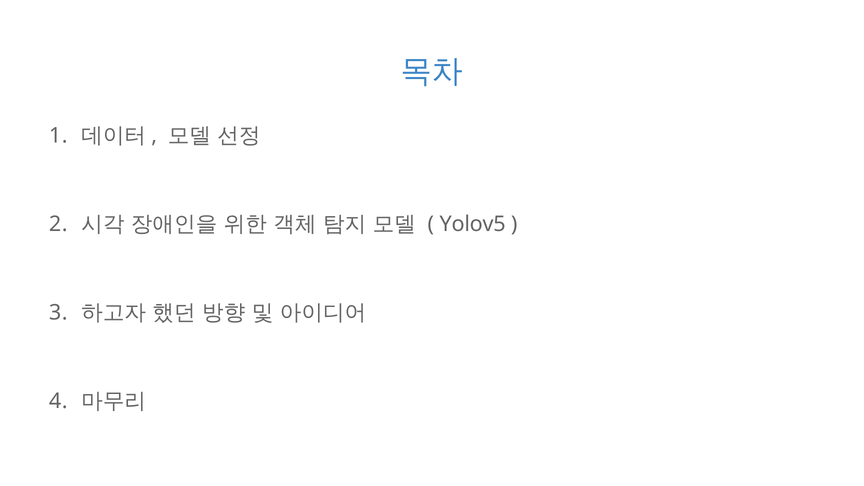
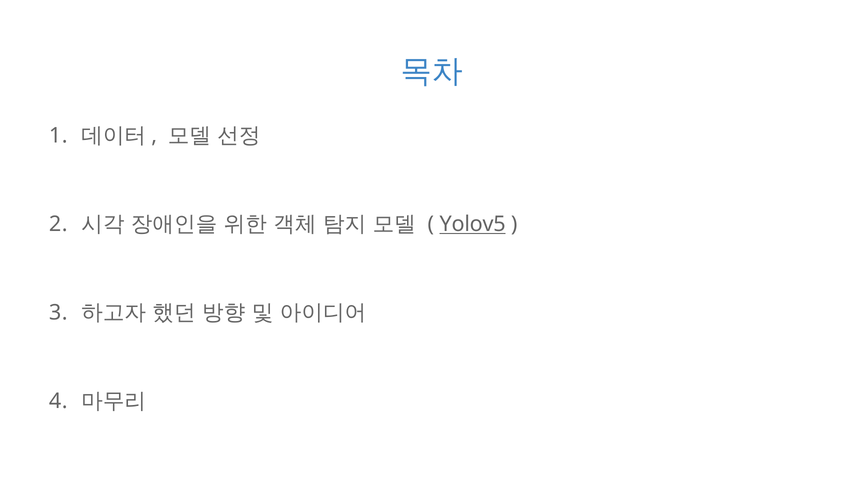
Yolov5 underline: none -> present
